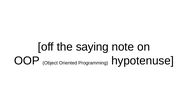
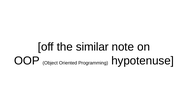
saying: saying -> similar
